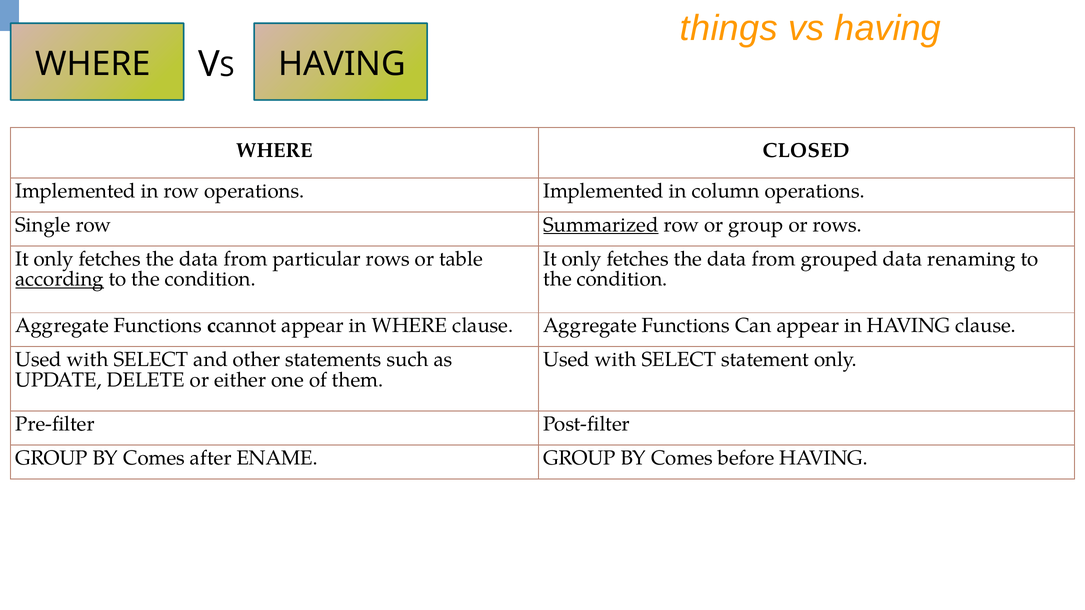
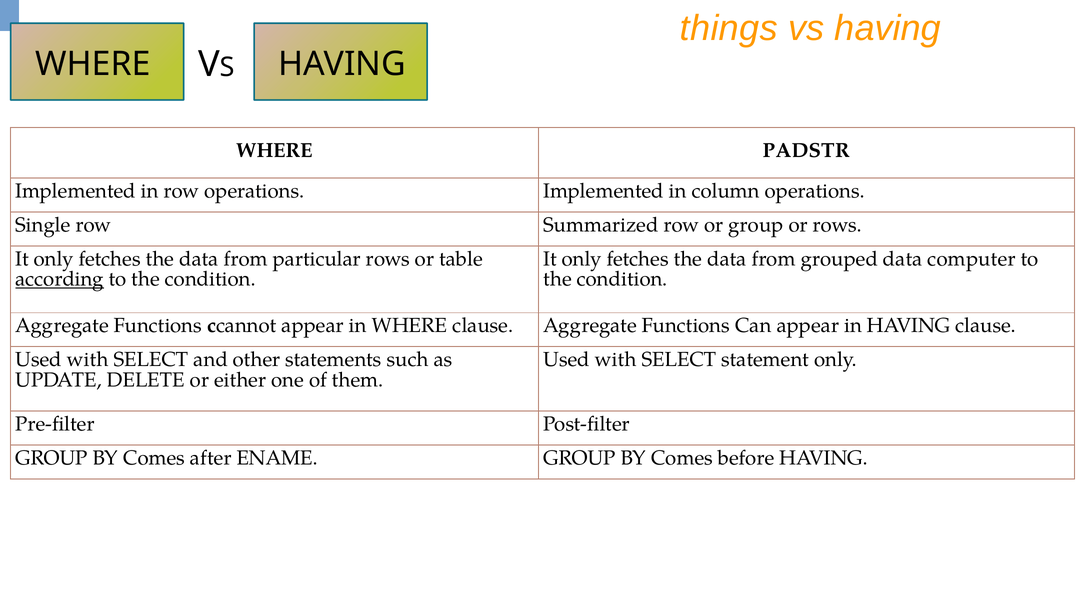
CLOSED: CLOSED -> PADSTR
Summarized underline: present -> none
renaming: renaming -> computer
